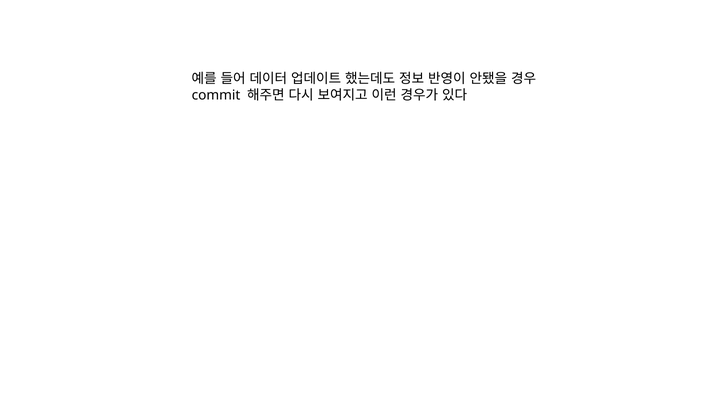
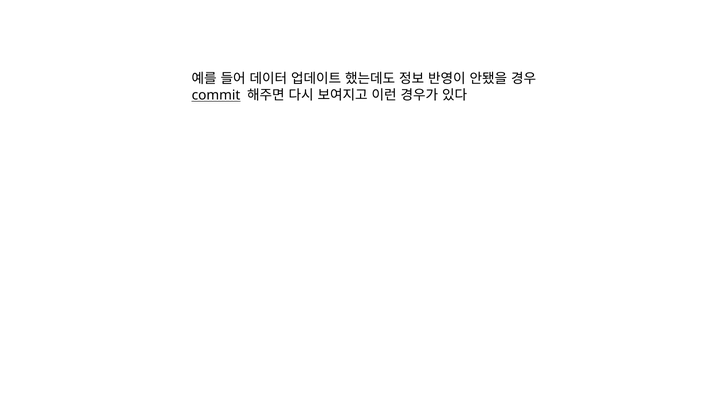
commit underline: none -> present
